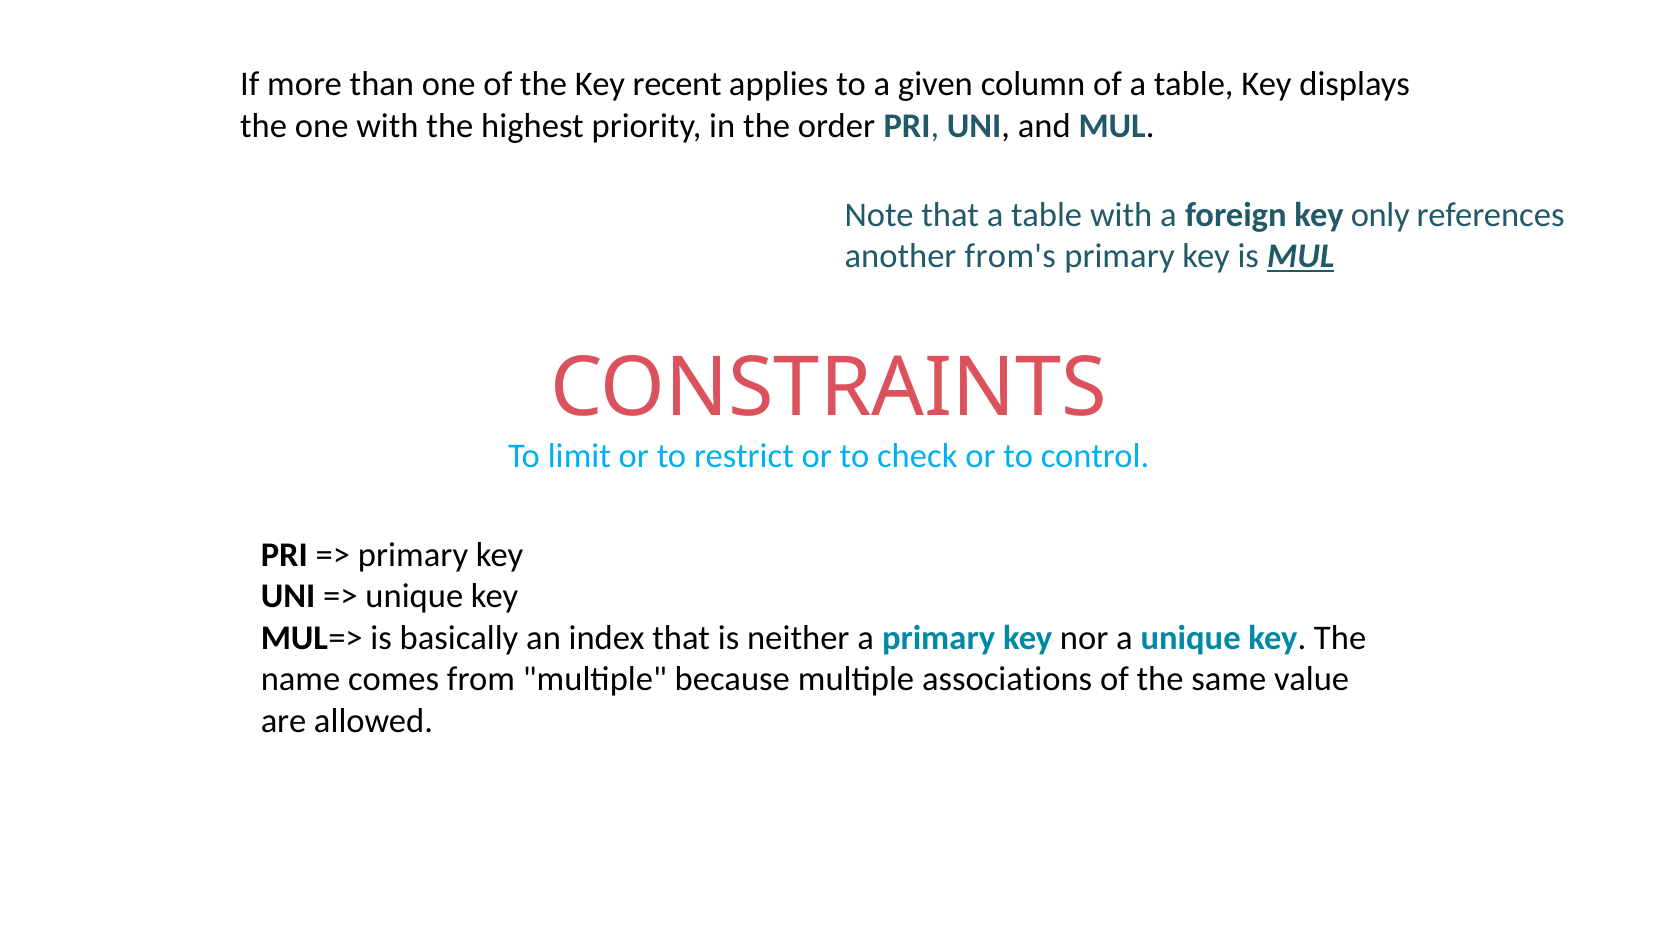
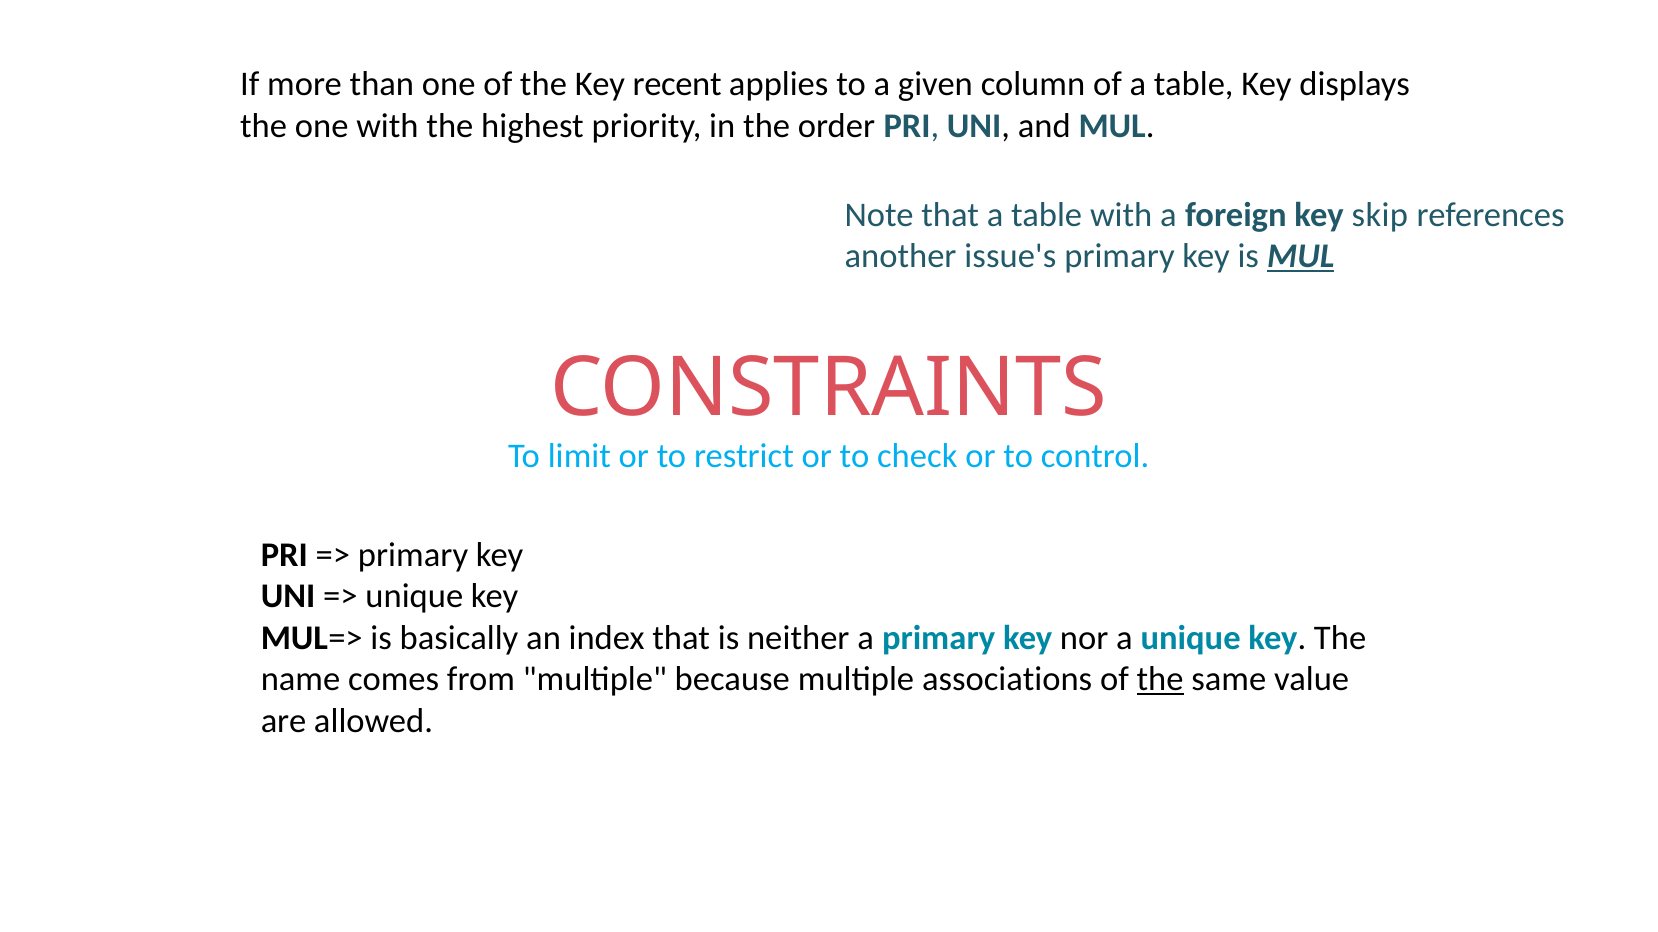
only: only -> skip
from's: from's -> issue's
the at (1160, 680) underline: none -> present
